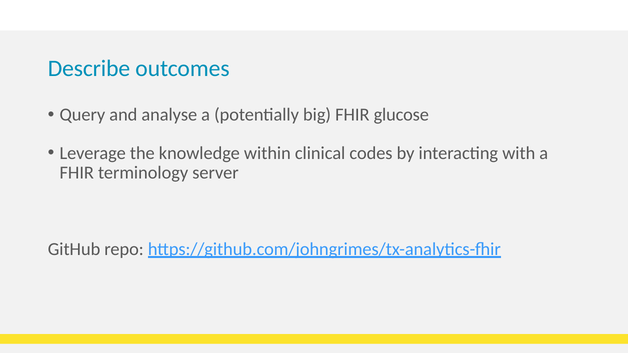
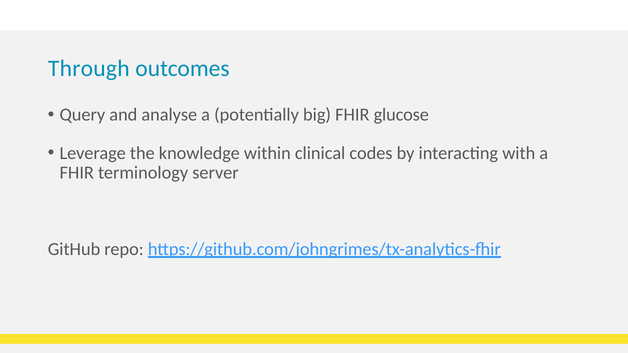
Describe: Describe -> Through
